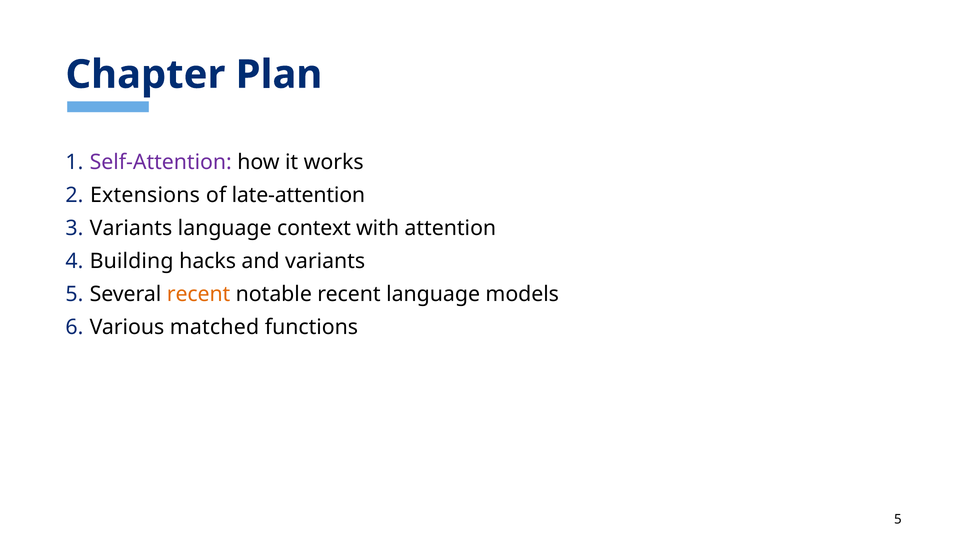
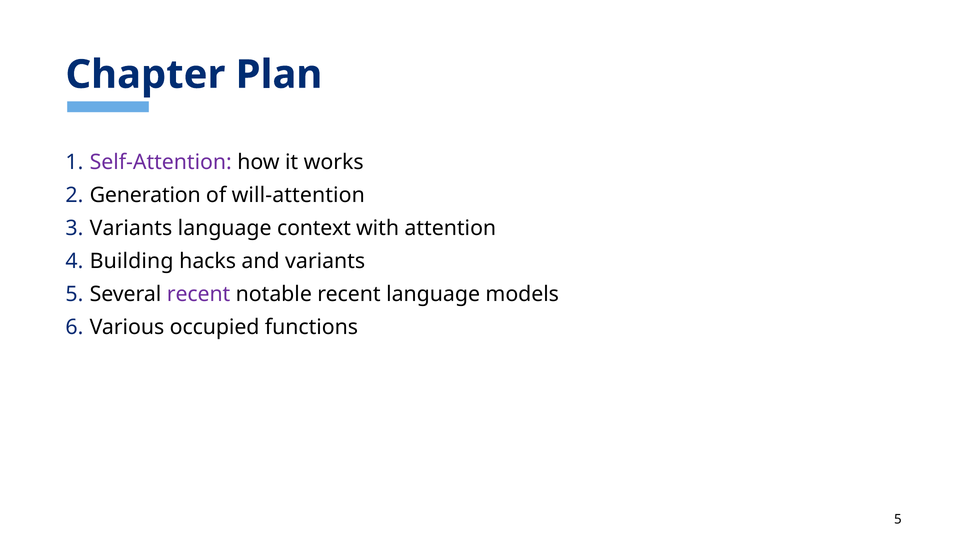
Extensions: Extensions -> Generation
late-attention: late-attention -> will-attention
recent at (199, 294) colour: orange -> purple
matched: matched -> occupied
